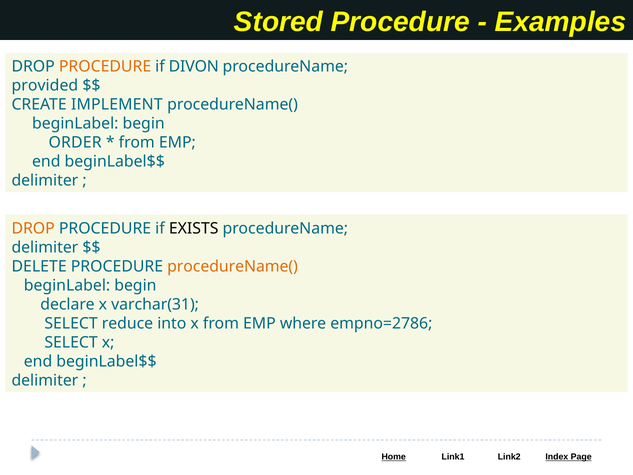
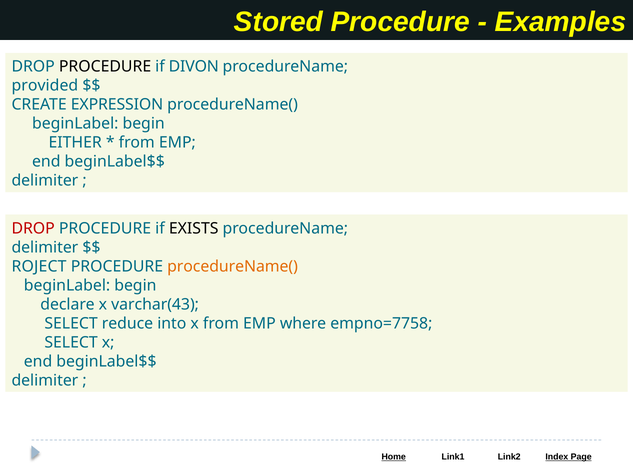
PROCEDURE at (105, 67) colour: orange -> black
IMPLEMENT: IMPLEMENT -> EXPRESSION
ORDER: ORDER -> EITHER
DROP at (33, 228) colour: orange -> red
DELETE: DELETE -> ROJECT
varchar(31: varchar(31 -> varchar(43
empno=2786: empno=2786 -> empno=7758
